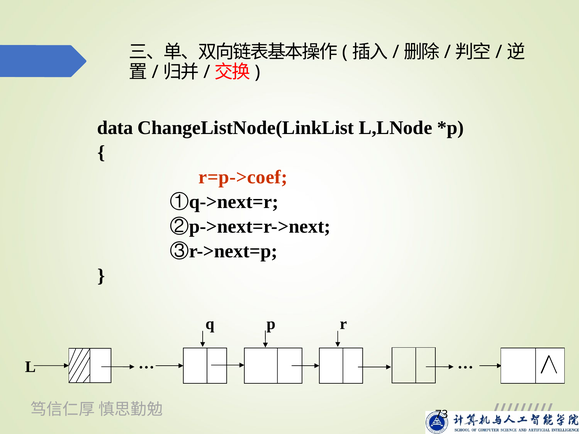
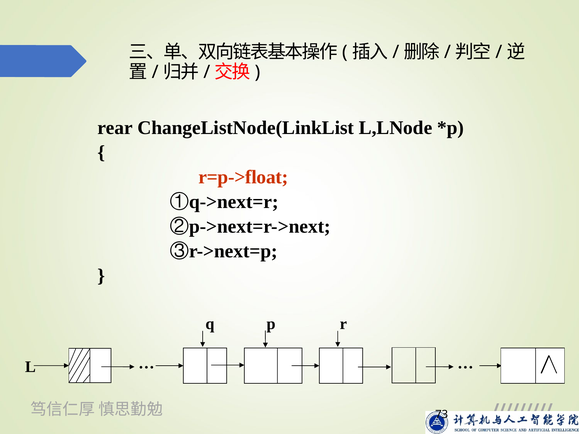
data: data -> rear
r=p->coef: r=p->coef -> r=p->float
